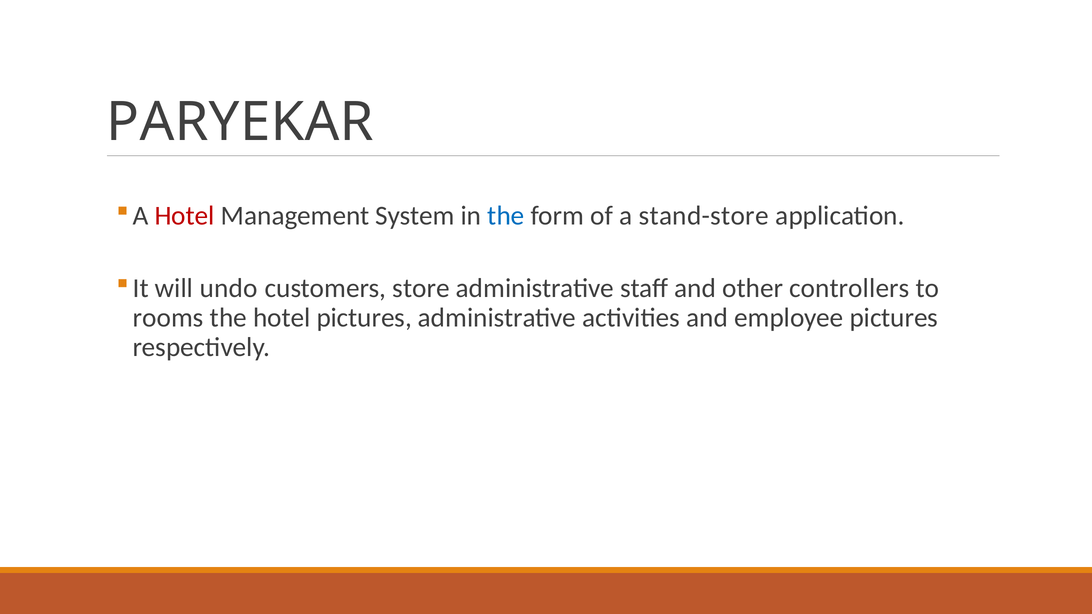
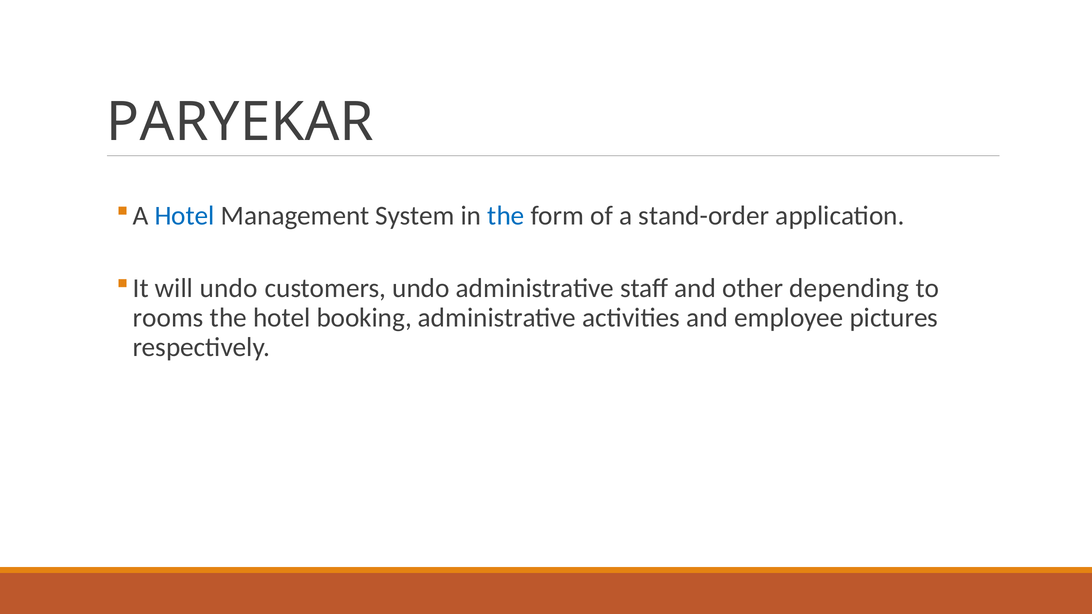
Hotel at (185, 216) colour: red -> blue
stand-store: stand-store -> stand-order
customers store: store -> undo
controllers: controllers -> depending
hotel pictures: pictures -> booking
